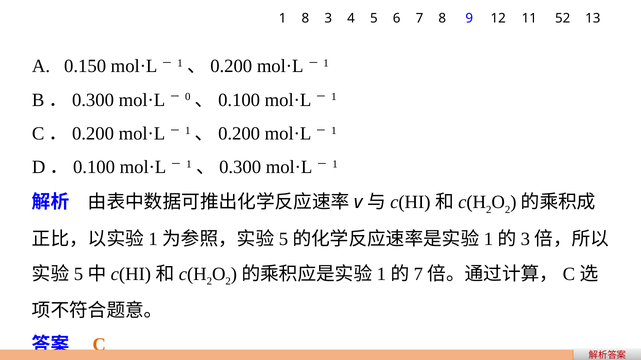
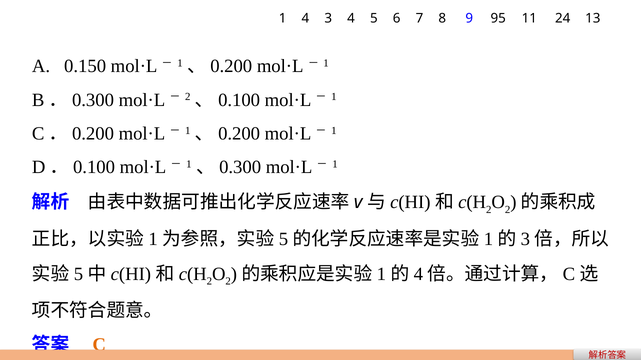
1 8: 8 -> 4
12: 12 -> 95
52: 52 -> 24
0 at (188, 97): 0 -> 2
7 at (418, 275): 7 -> 4
